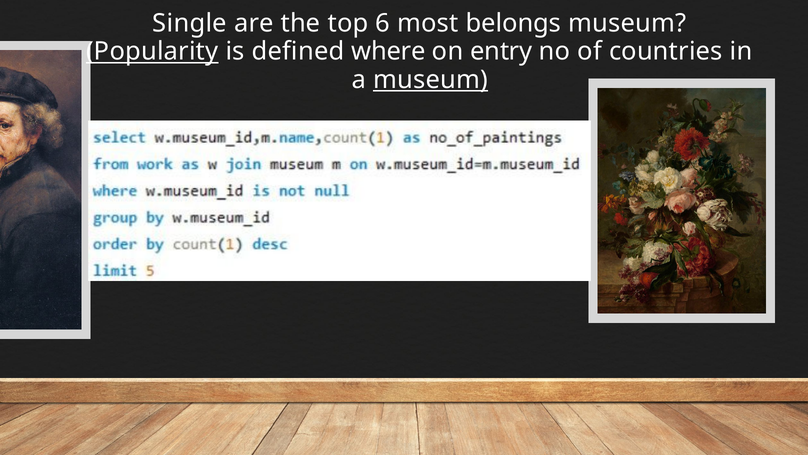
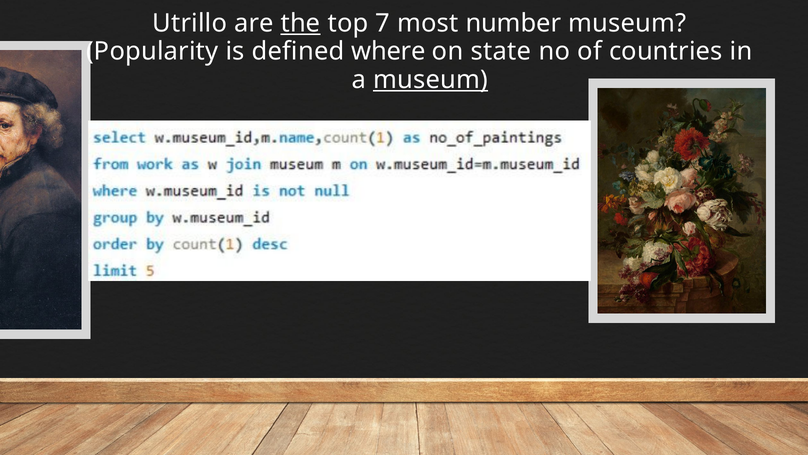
Single: Single -> Utrillo
the underline: none -> present
6: 6 -> 7
belongs: belongs -> number
Popularity underline: present -> none
entry: entry -> state
